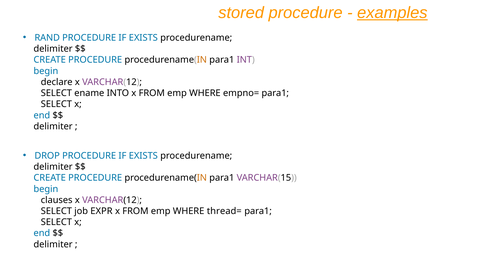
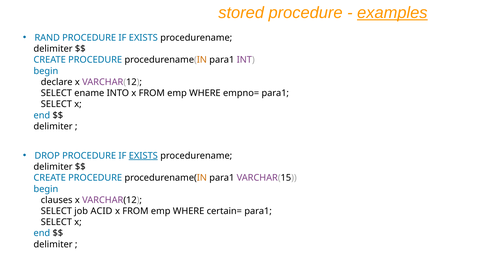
EXISTS at (143, 156) underline: none -> present
EXPR: EXPR -> ACID
thread=: thread= -> certain=
